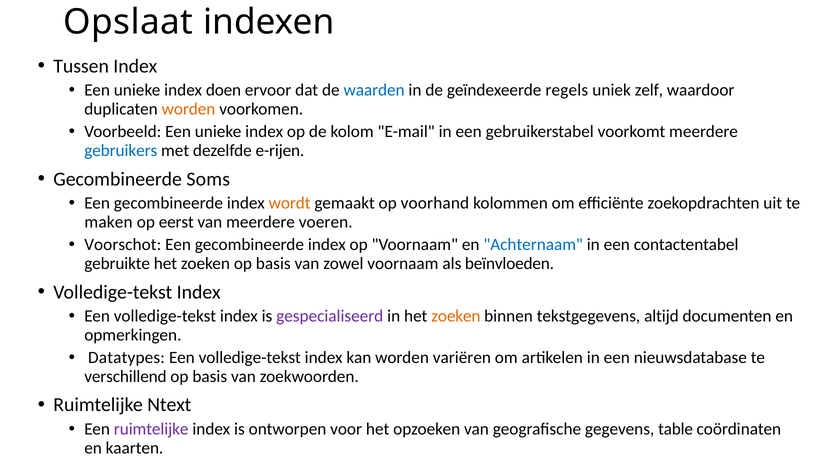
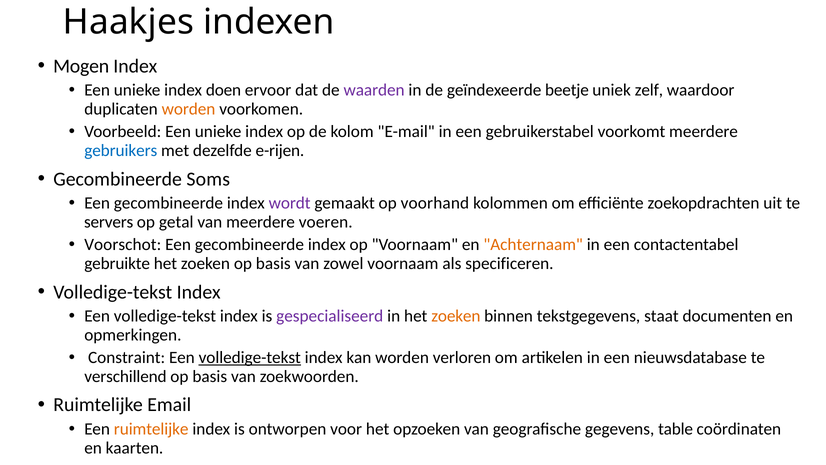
Opslaat: Opslaat -> Haakjes
Tussen: Tussen -> Mogen
waarden colour: blue -> purple
regels: regels -> beetje
wordt colour: orange -> purple
maken: maken -> servers
eerst: eerst -> getal
Achternaam colour: blue -> orange
beïnvloeden: beïnvloeden -> specificeren
altijd: altijd -> staat
Datatypes: Datatypes -> Constraint
volledige-tekst at (250, 357) underline: none -> present
variëren: variëren -> verloren
Ntext: Ntext -> Email
ruimtelijke at (151, 429) colour: purple -> orange
